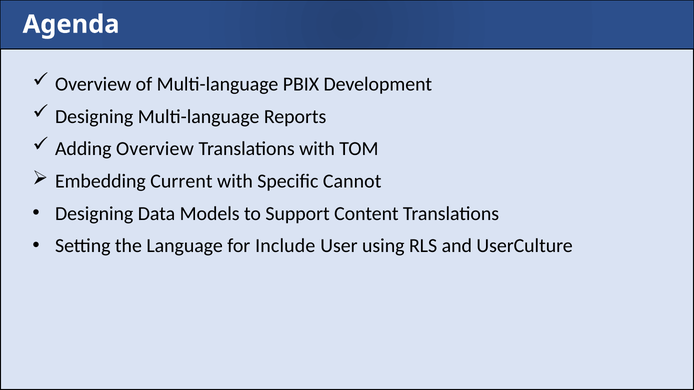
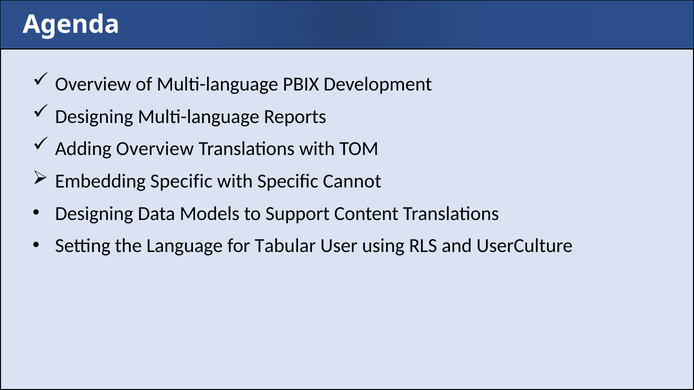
Embedding Current: Current -> Specific
Include: Include -> Tabular
